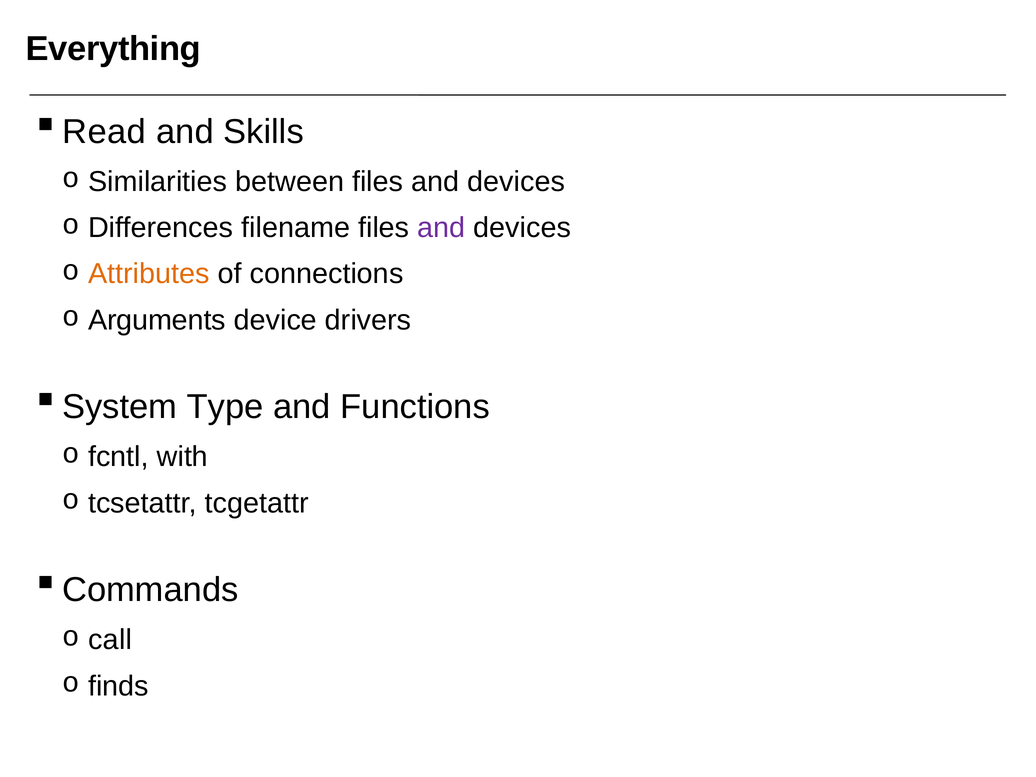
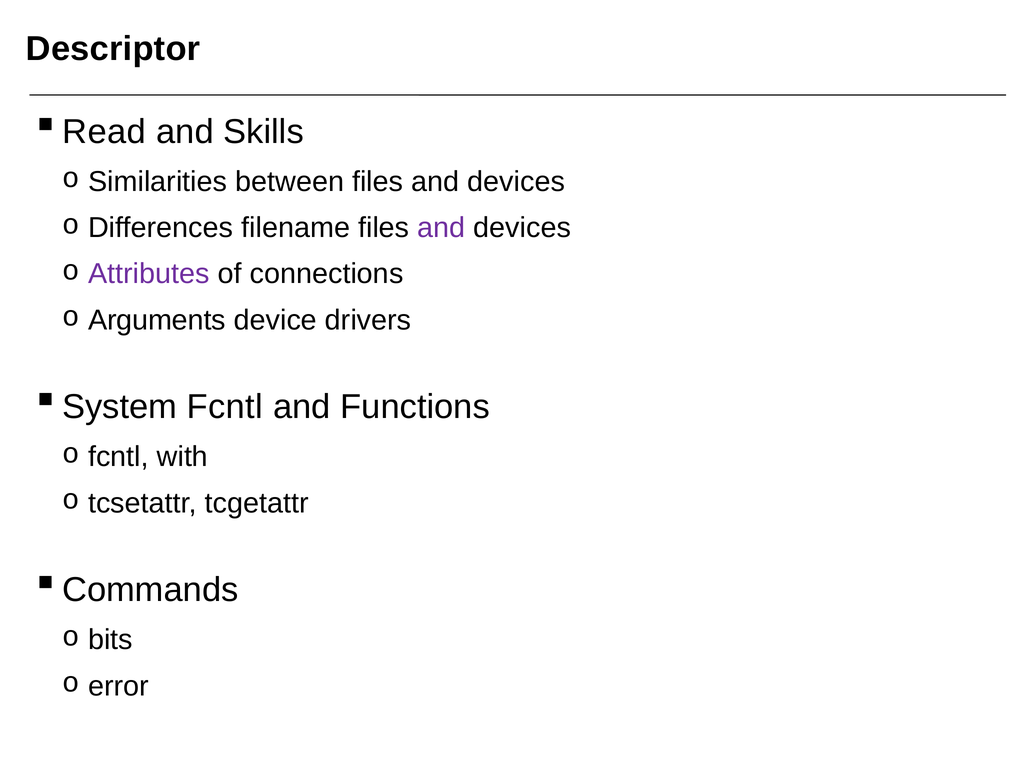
Everything: Everything -> Descriptor
Attributes colour: orange -> purple
System Type: Type -> Fcntl
call: call -> bits
finds: finds -> error
